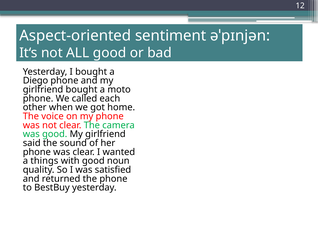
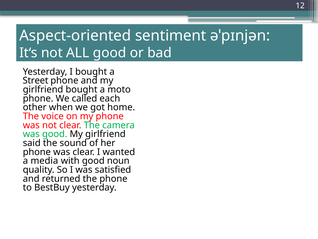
Diego: Diego -> Street
things: things -> media
